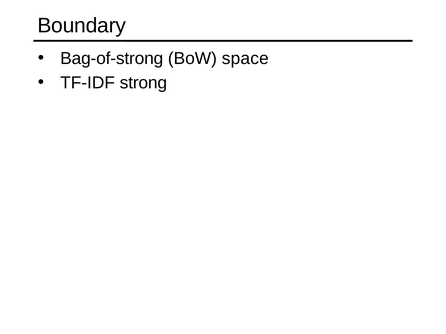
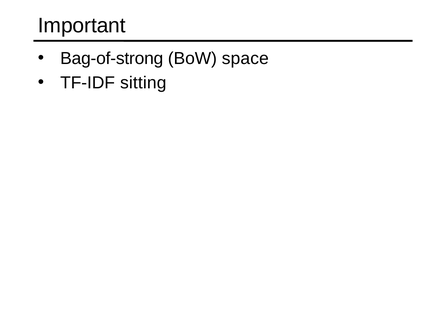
Boundary: Boundary -> Important
strong: strong -> sitting
